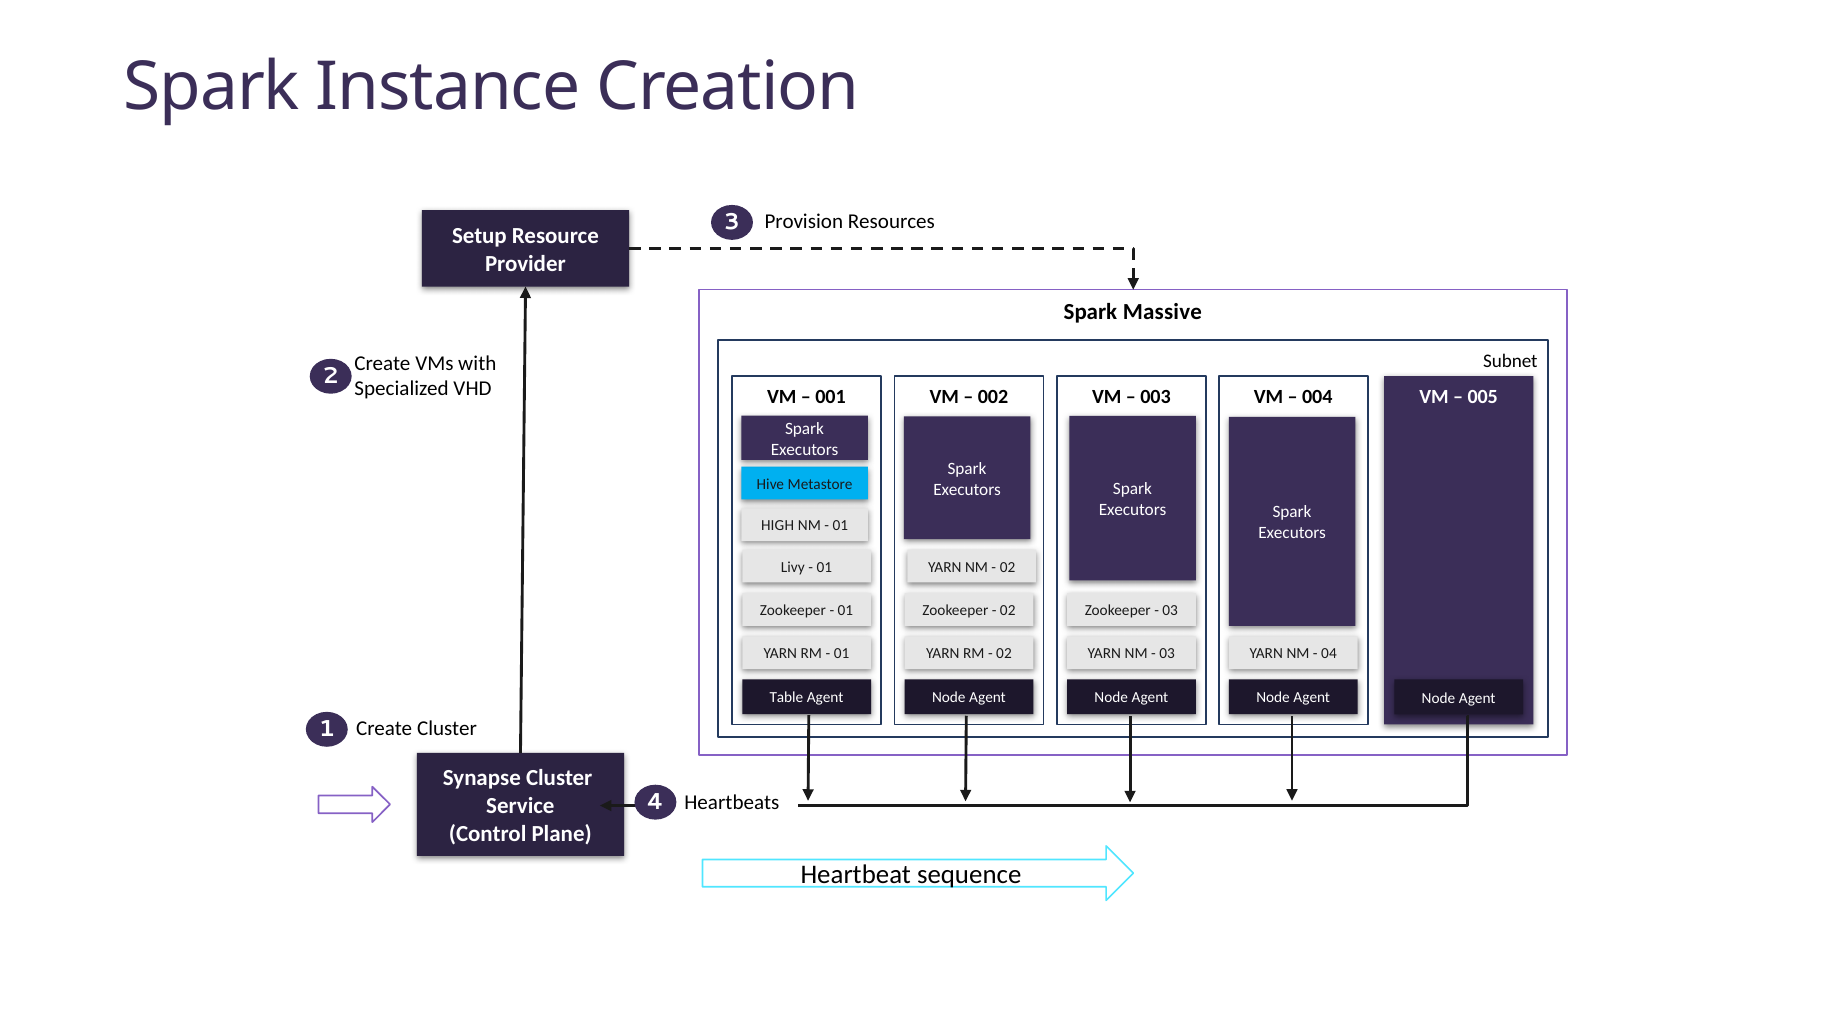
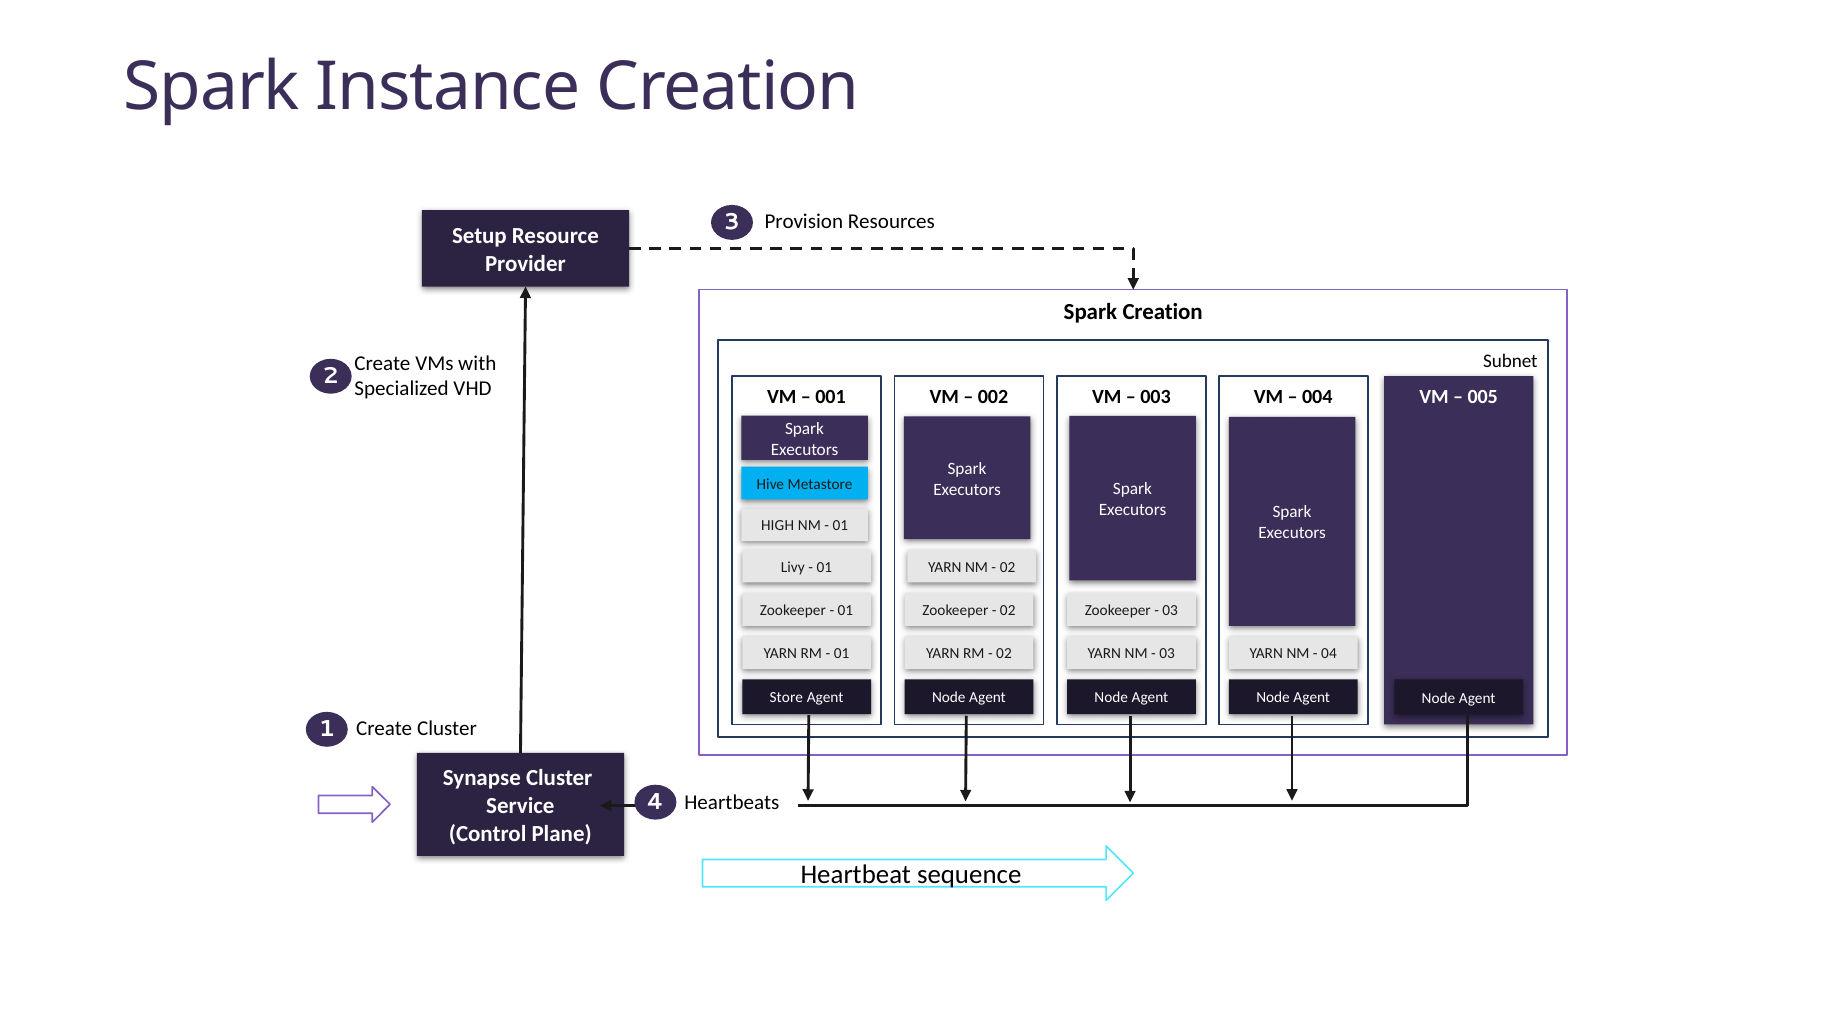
Spark Massive: Massive -> Creation
Table: Table -> Store
